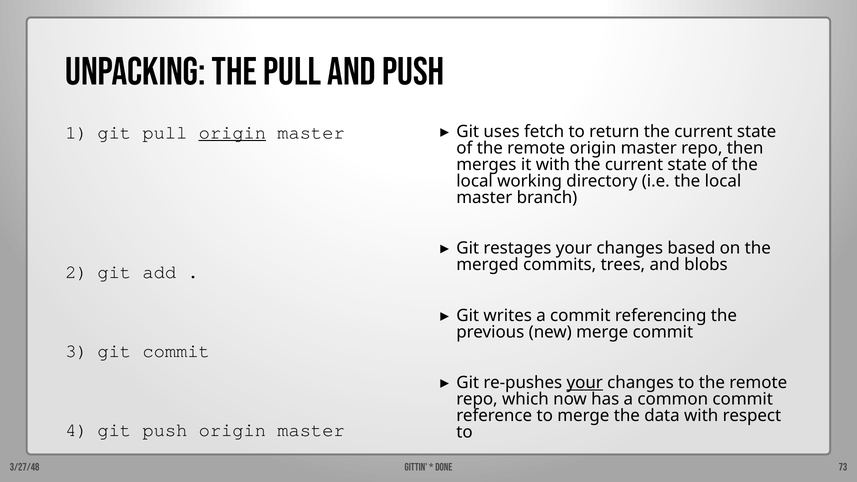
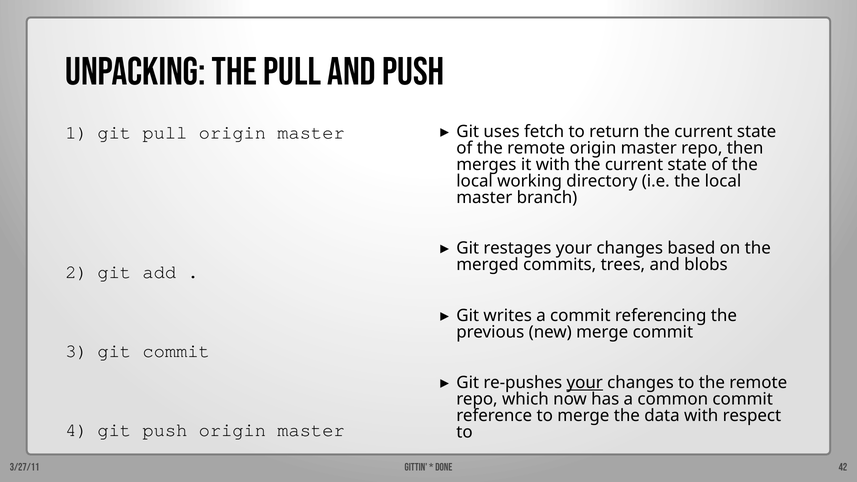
origin at (232, 132) underline: present -> none
3/27/48: 3/27/48 -> 3/27/11
73: 73 -> 42
